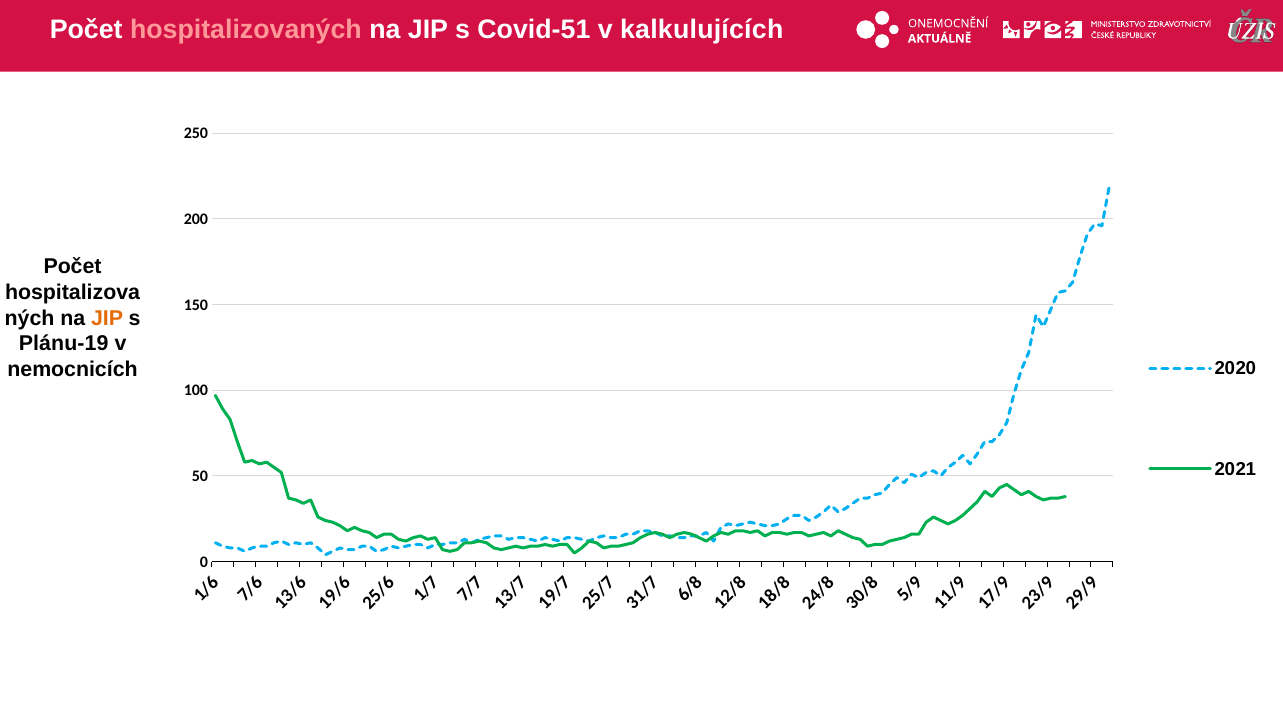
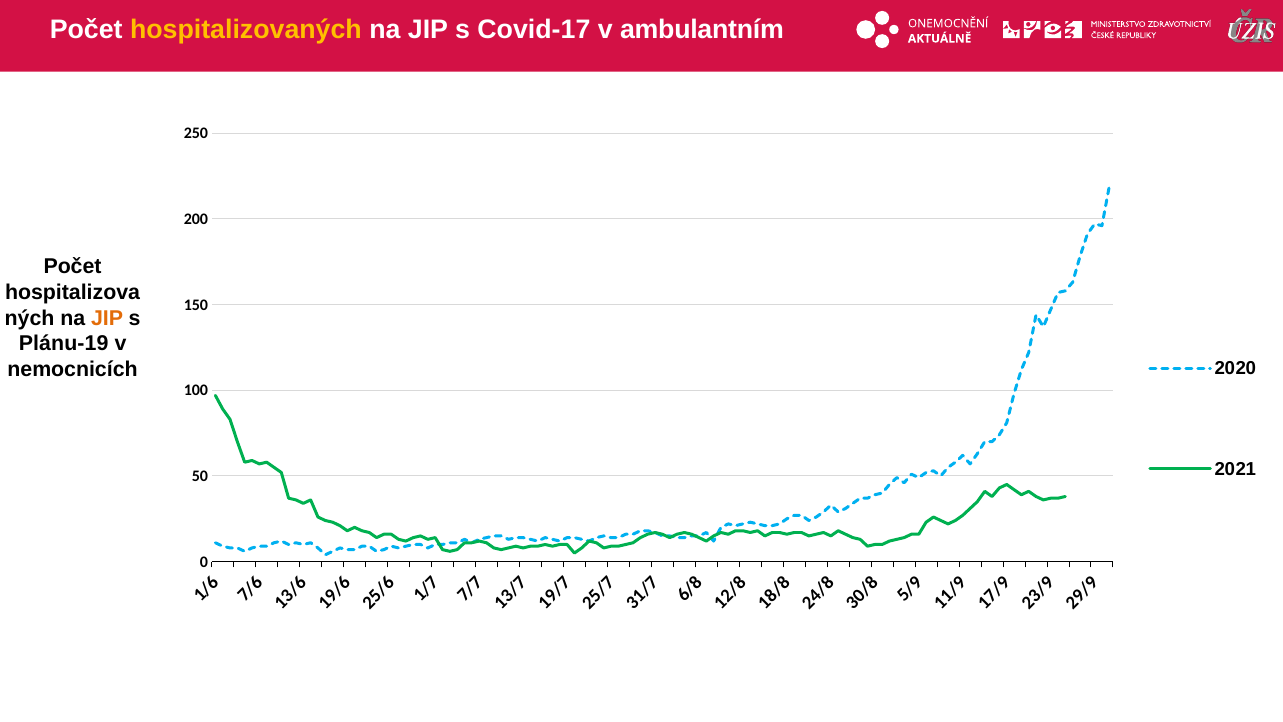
hospitalizovaných colour: pink -> yellow
Covid-51: Covid-51 -> Covid-17
kalkulujících: kalkulujících -> ambulantním
